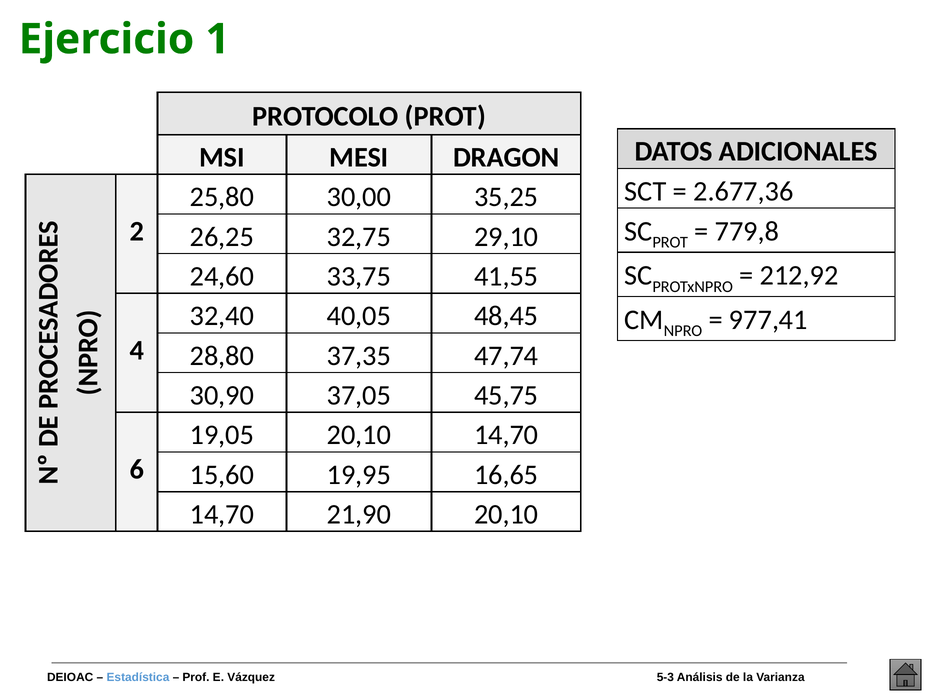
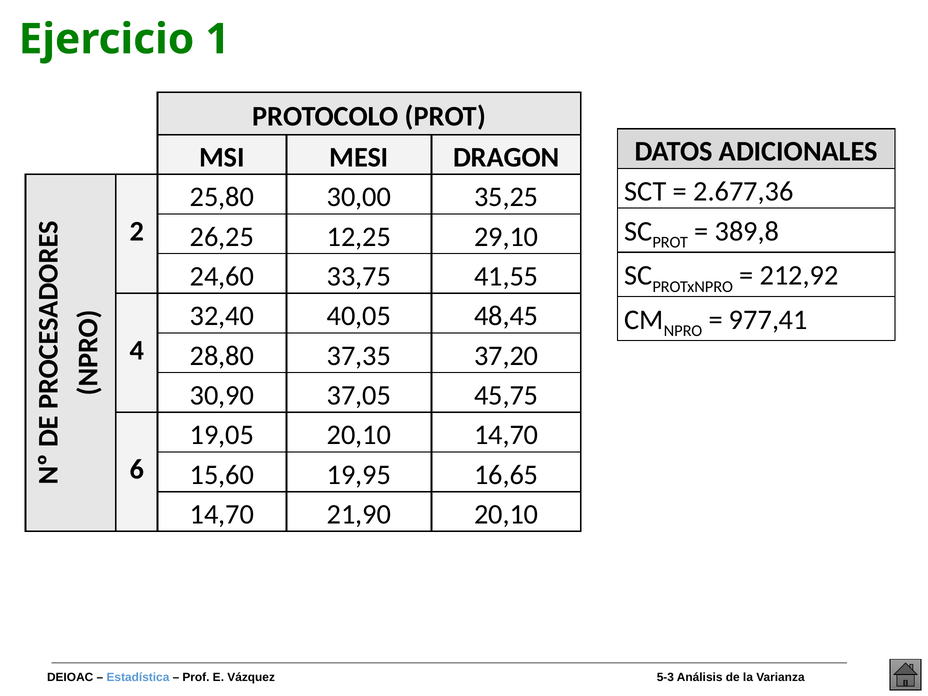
779,8: 779,8 -> 389,8
32,75: 32,75 -> 12,25
47,74: 47,74 -> 37,20
